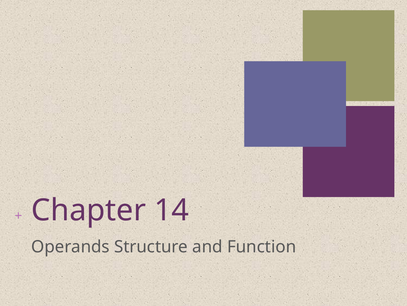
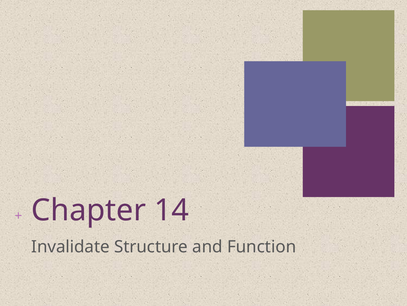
Operands: Operands -> Invalidate
